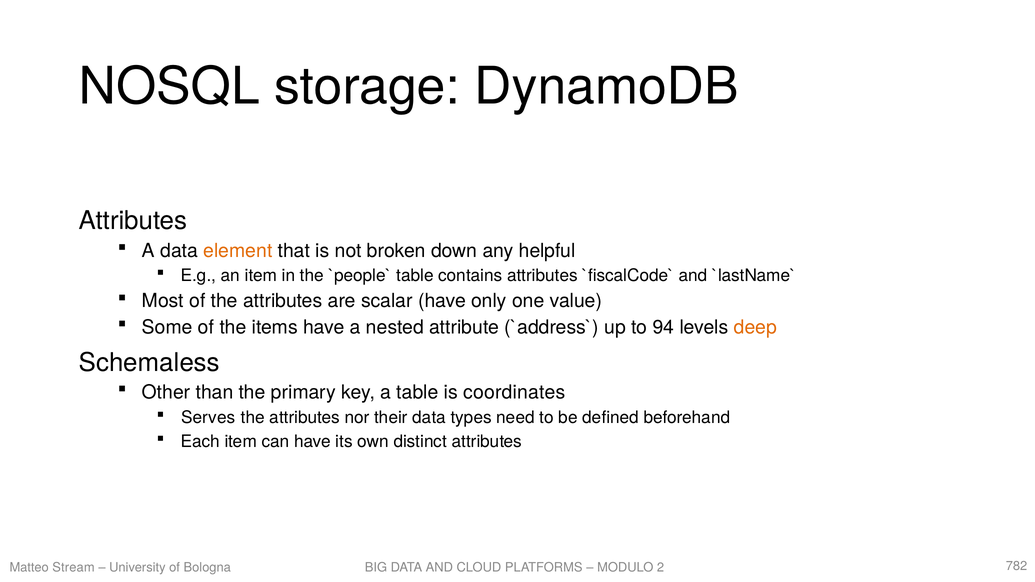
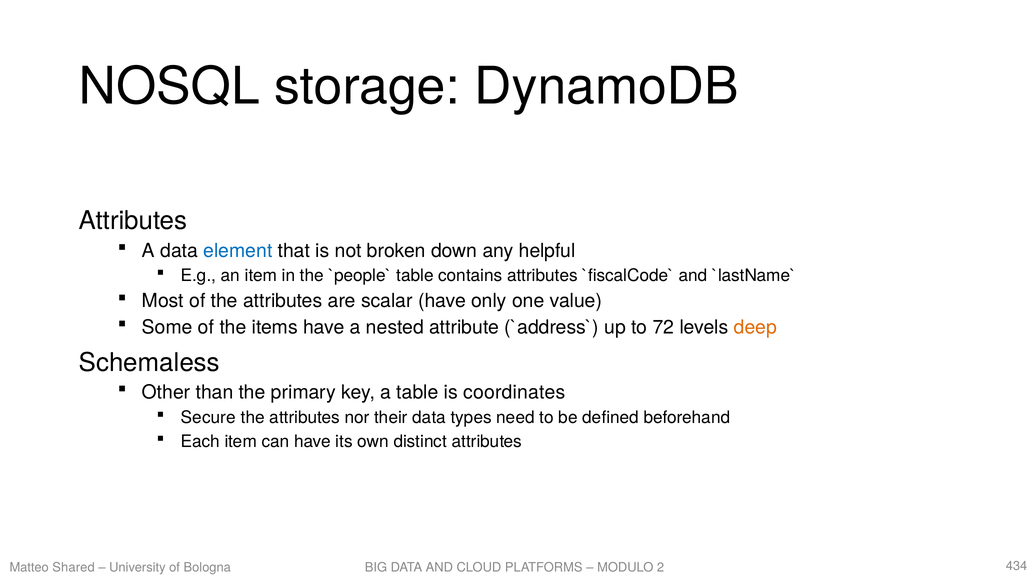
element colour: orange -> blue
94: 94 -> 72
Serves: Serves -> Secure
Stream: Stream -> Shared
782: 782 -> 434
